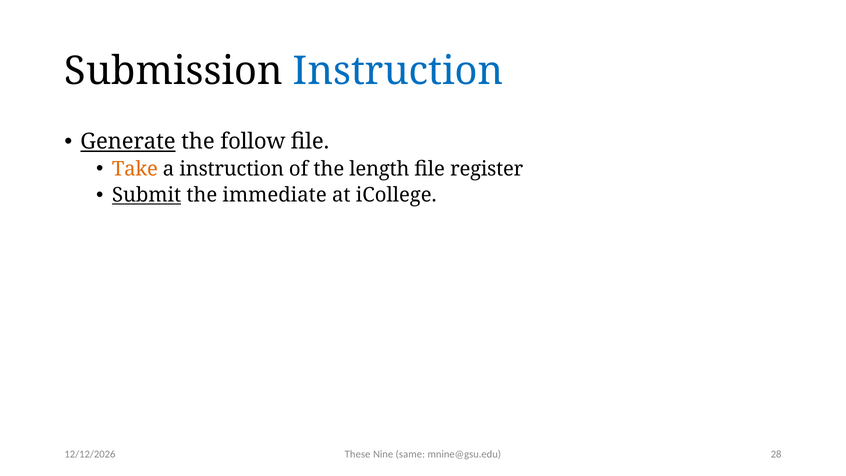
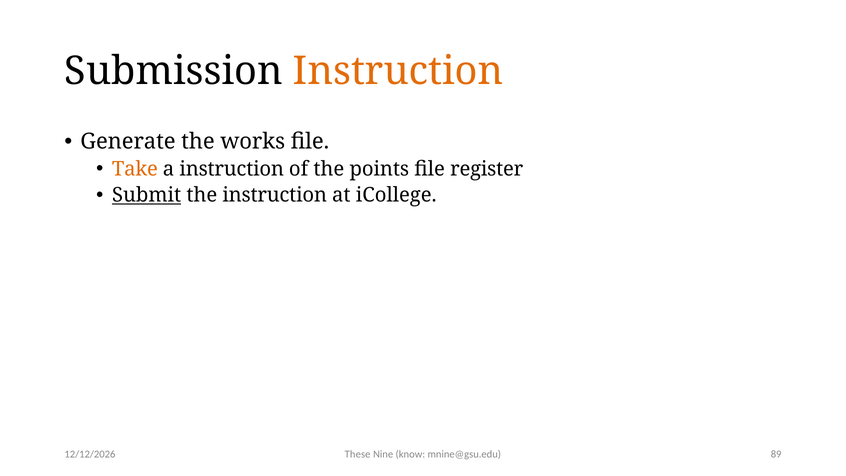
Instruction at (398, 71) colour: blue -> orange
Generate underline: present -> none
follow: follow -> works
length: length -> points
the immediate: immediate -> instruction
same: same -> know
28: 28 -> 89
